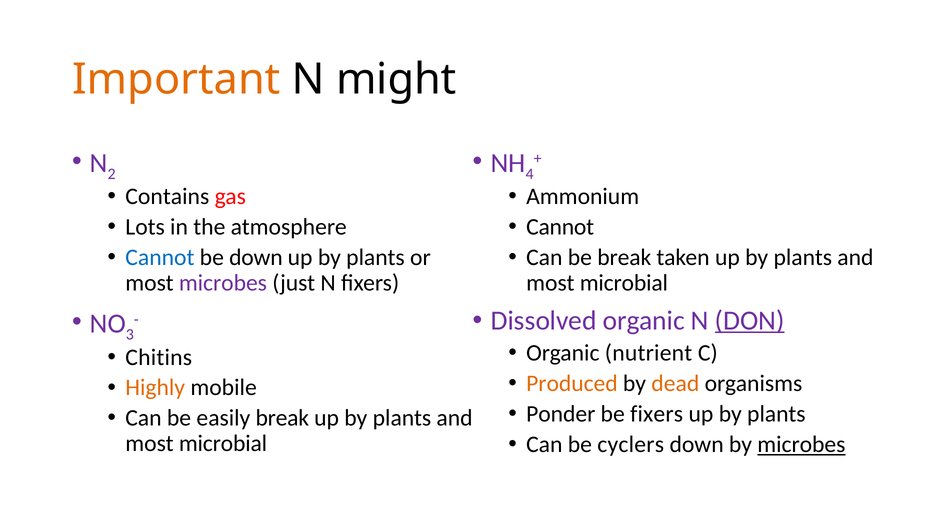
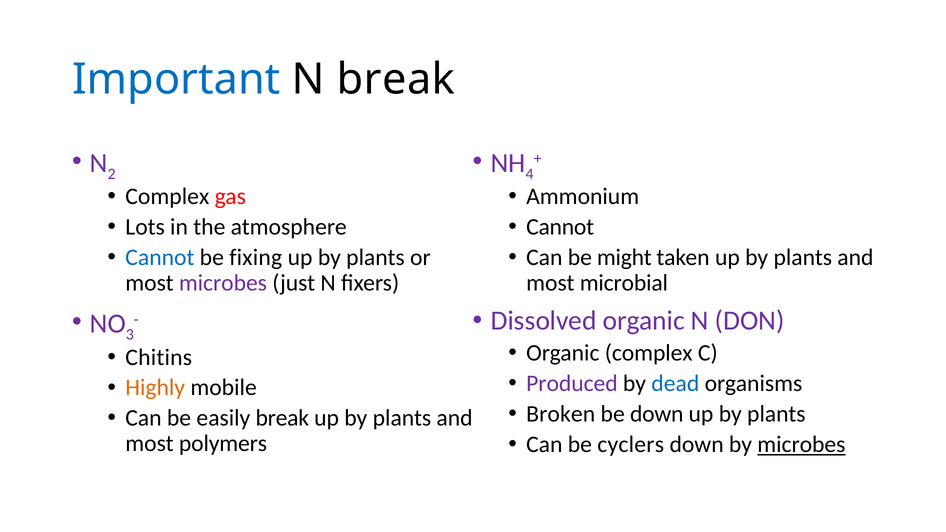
Important colour: orange -> blue
N might: might -> break
Contains at (167, 197): Contains -> Complex
be down: down -> fixing
be break: break -> might
DON underline: present -> none
Organic nutrient: nutrient -> complex
Produced colour: orange -> purple
dead colour: orange -> blue
Ponder: Ponder -> Broken
be fixers: fixers -> down
microbial at (223, 444): microbial -> polymers
